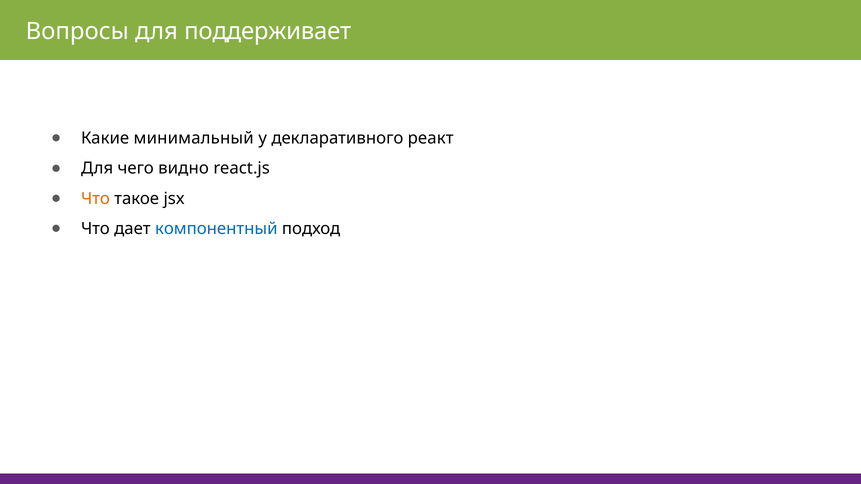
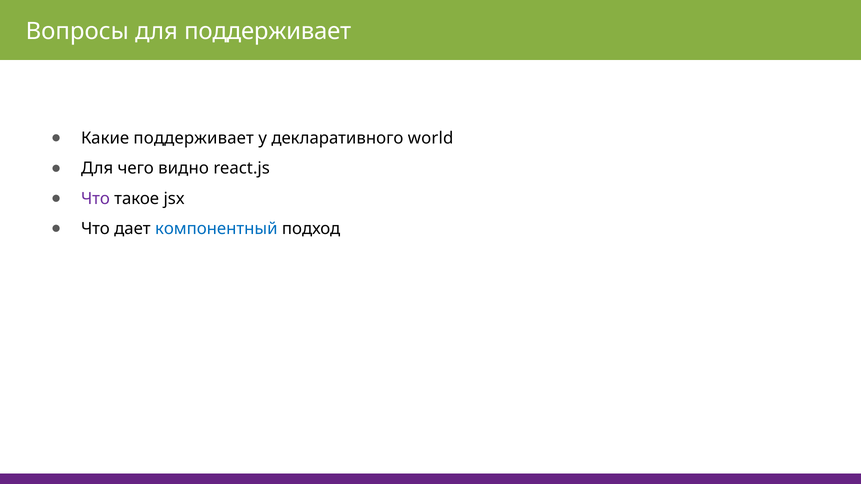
Какие минимальный: минимальный -> поддерживает
реакт: реакт -> world
Что at (95, 199) colour: orange -> purple
